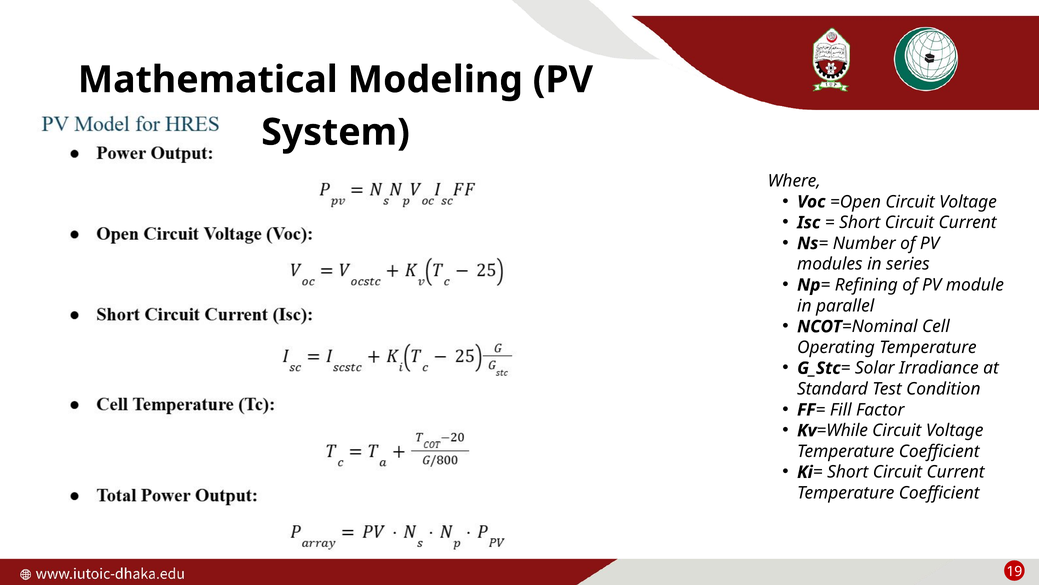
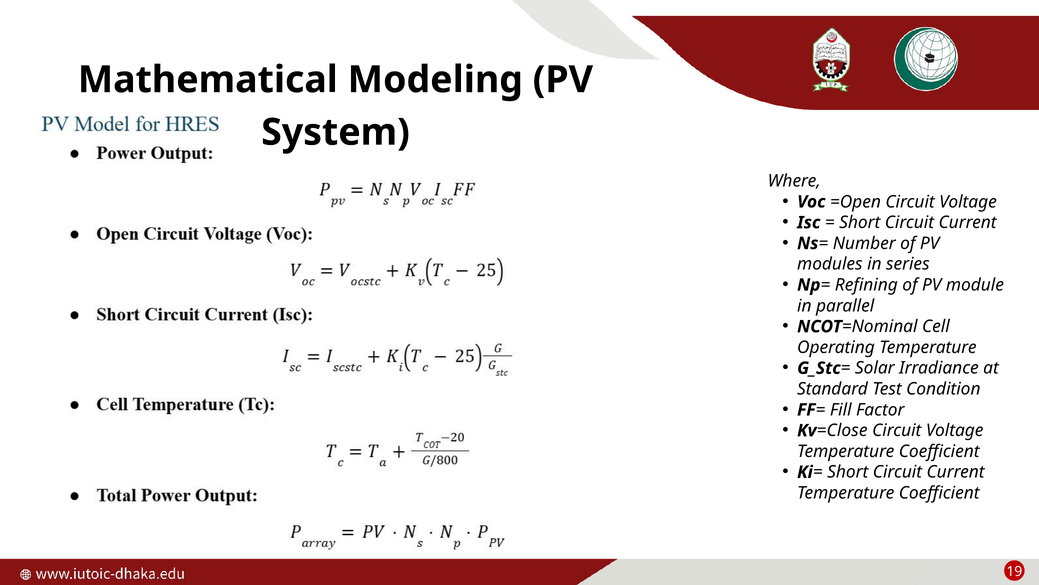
=While: =While -> =Close
